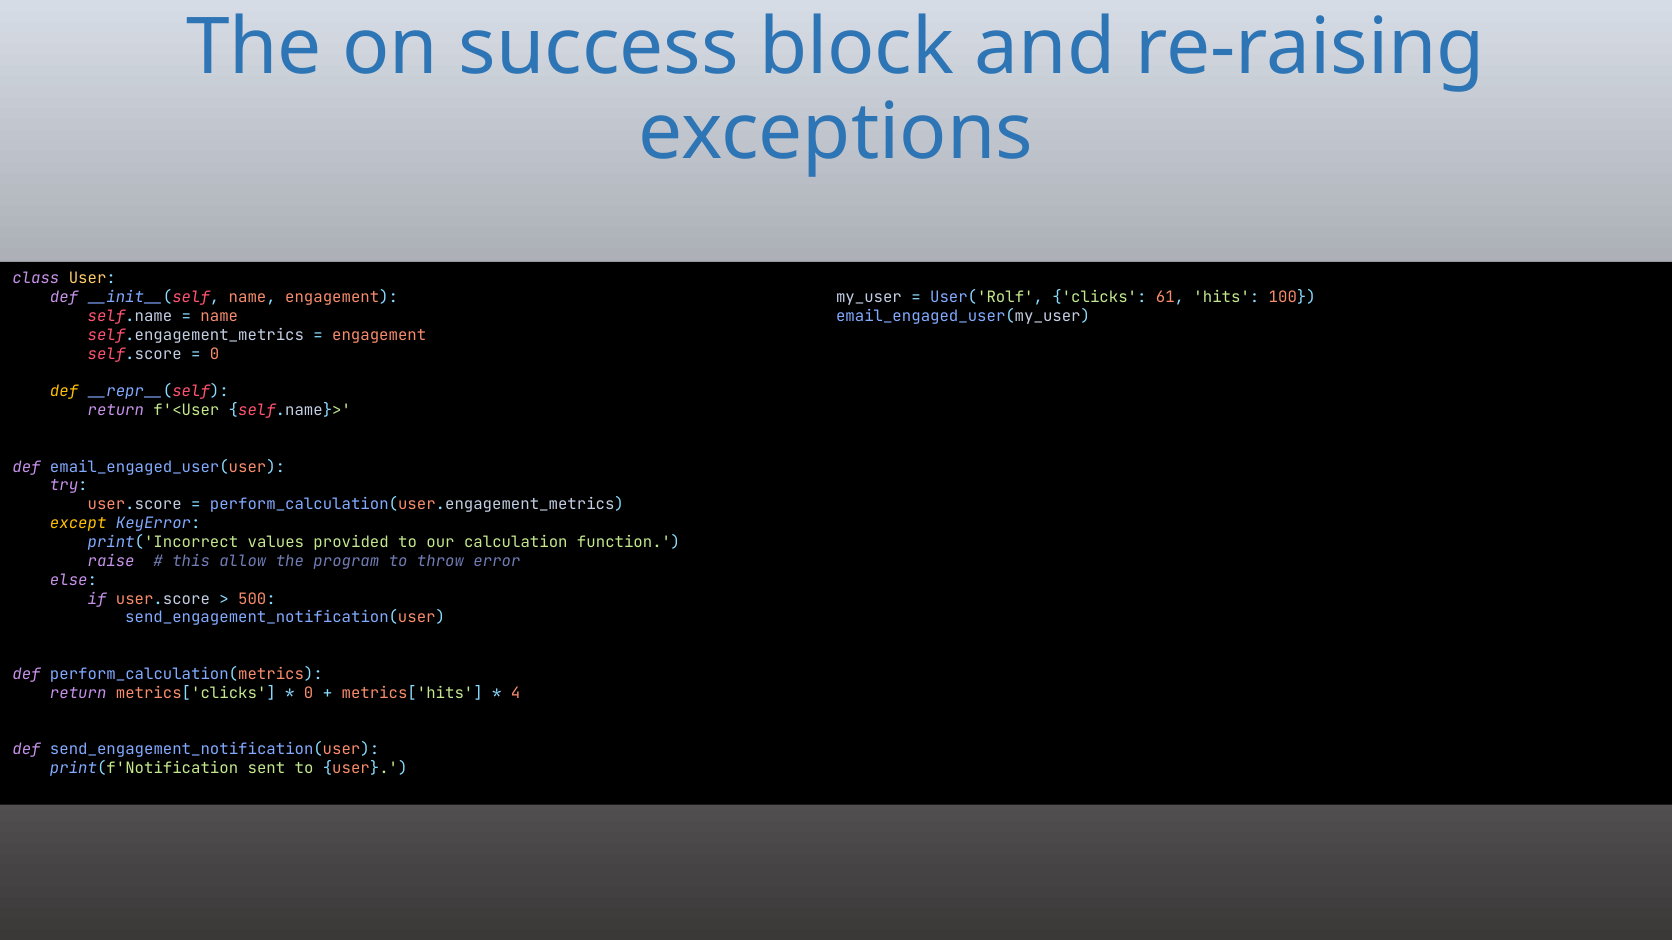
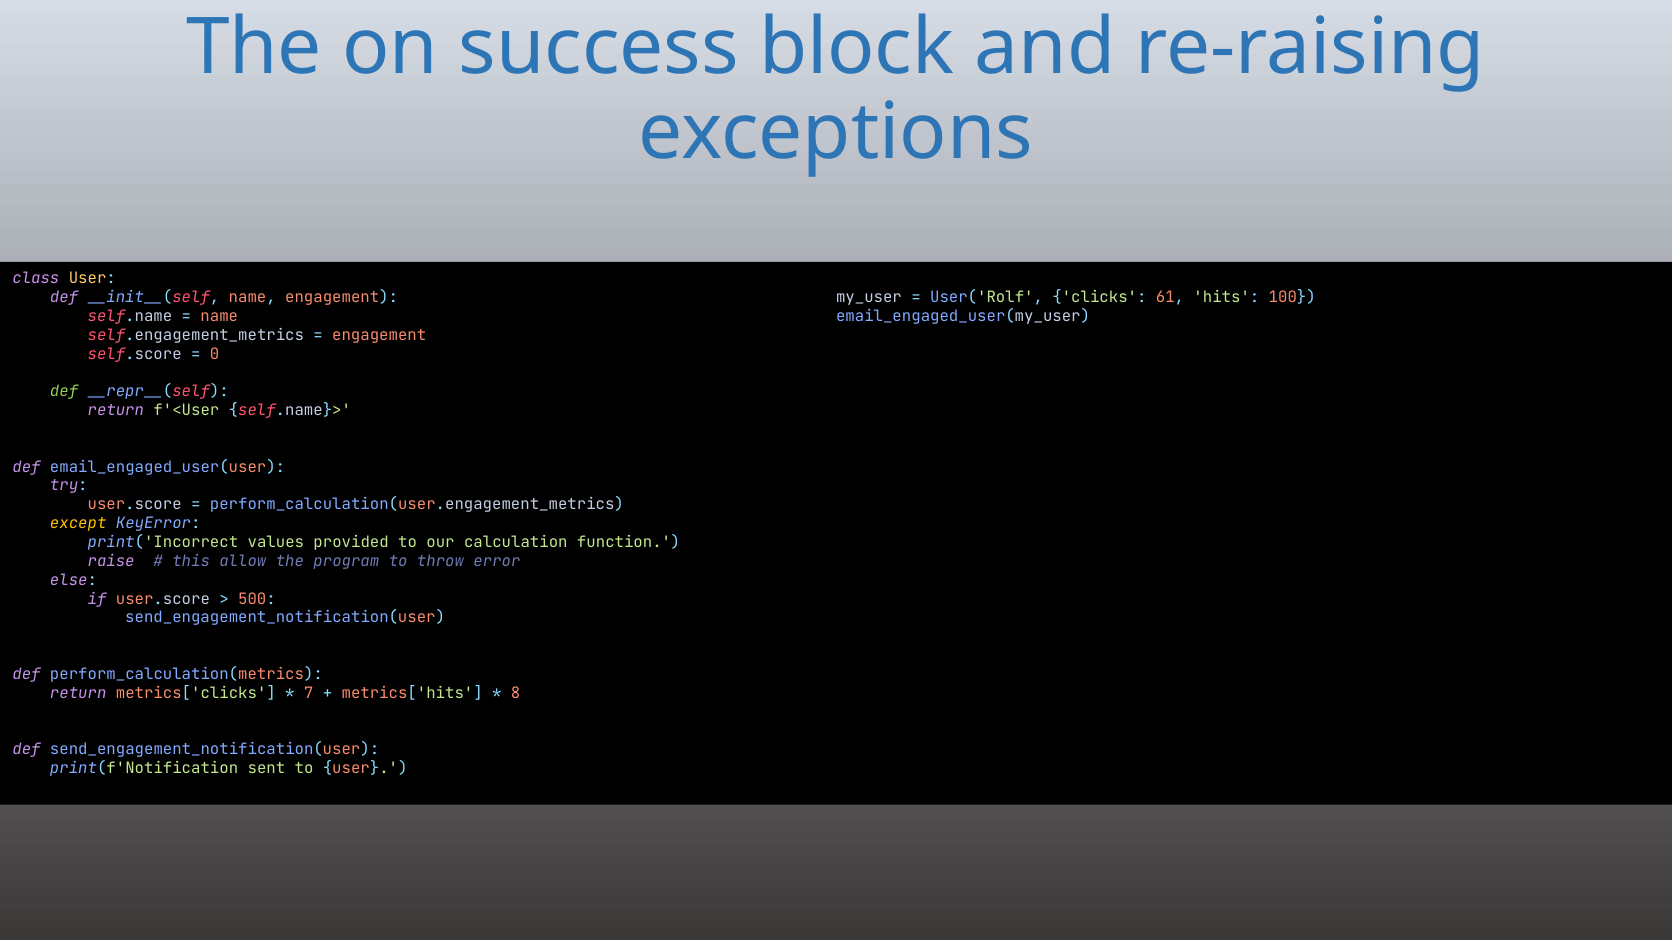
def at (64, 392) colour: yellow -> light green
0 at (309, 693): 0 -> 7
4: 4 -> 8
